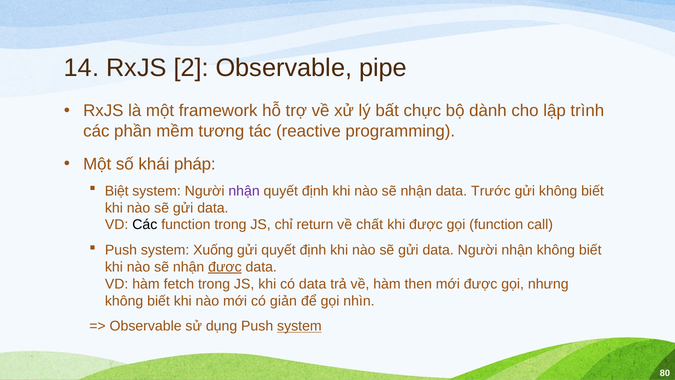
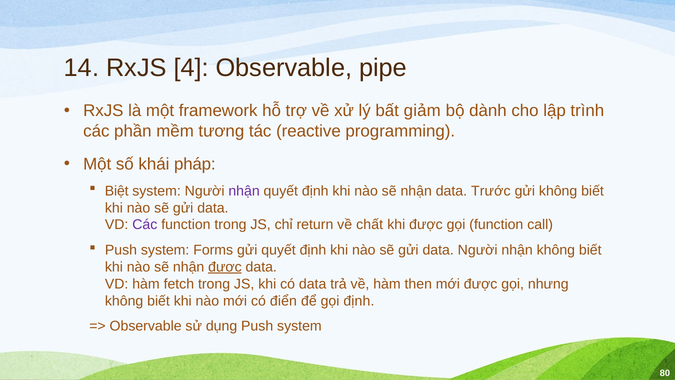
2: 2 -> 4
chực: chực -> giảm
Các at (145, 225) colour: black -> purple
Xuống: Xuống -> Forms
giản: giản -> điển
gọi nhìn: nhìn -> định
system at (299, 326) underline: present -> none
